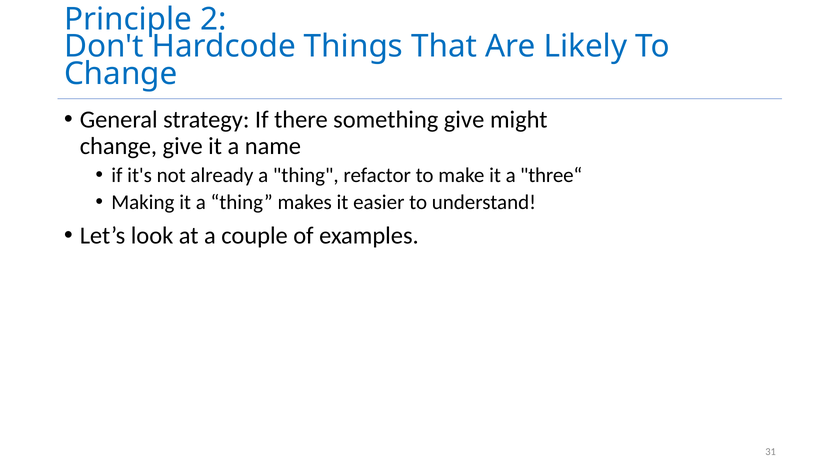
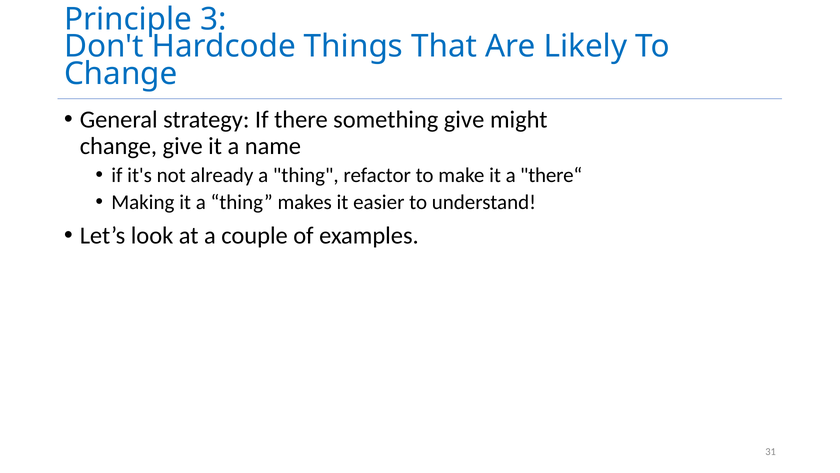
2: 2 -> 3
three“: three“ -> there“
